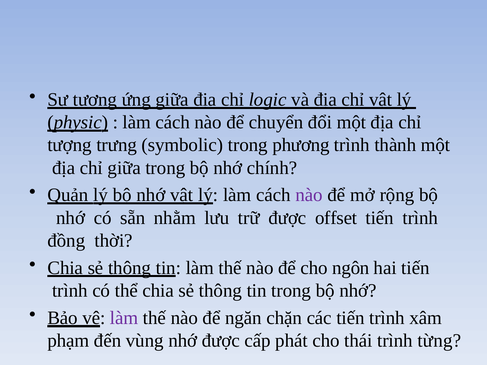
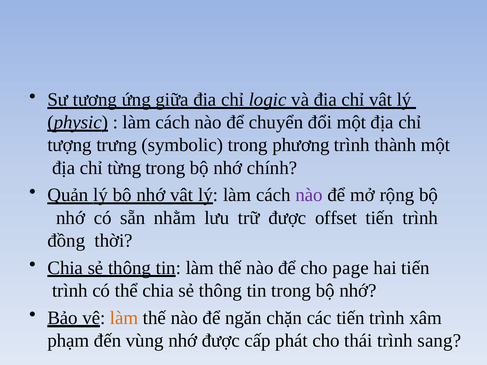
chỉ giữa: giữa -> từng
ngôn: ngôn -> page
làm at (124, 318) colour: purple -> orange
từng: từng -> sang
